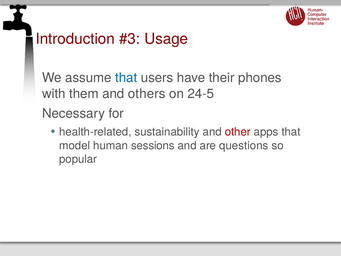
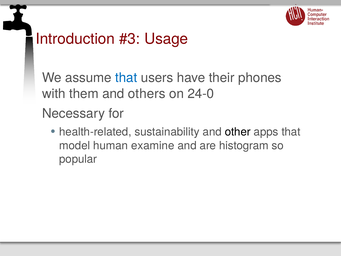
24-5: 24-5 -> 24-0
other colour: red -> black
sessions: sessions -> examine
questions: questions -> histogram
